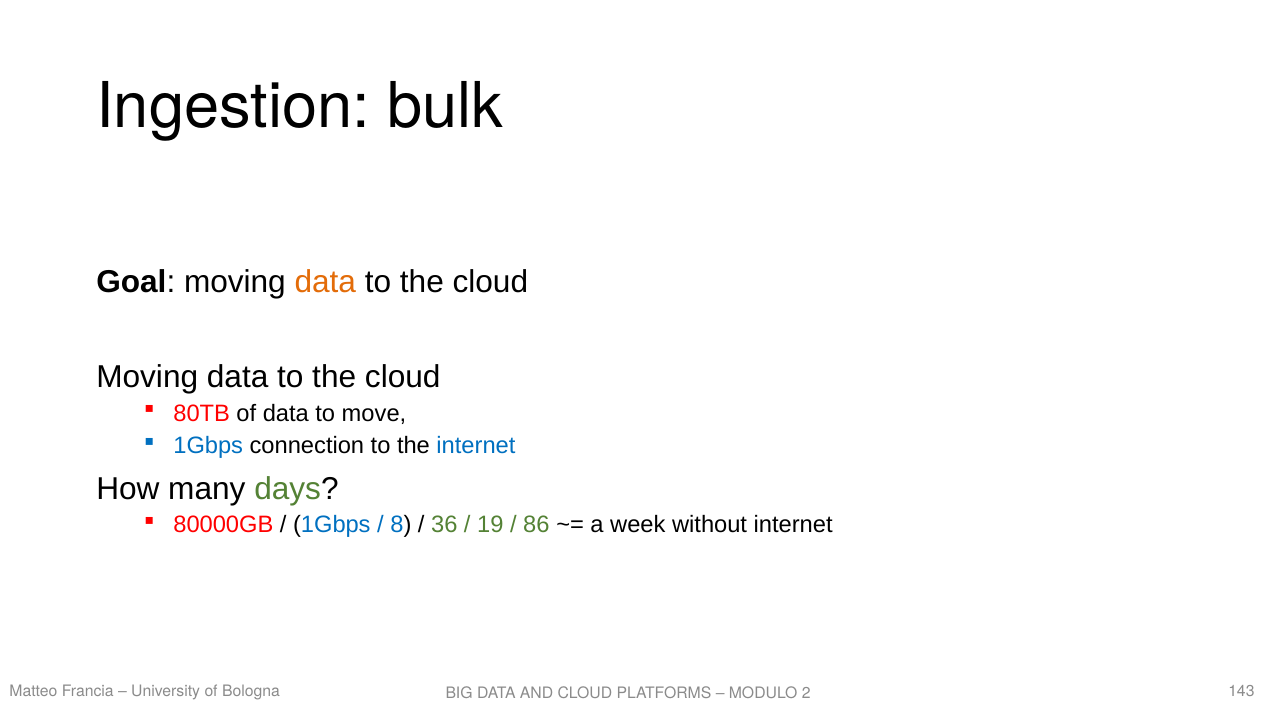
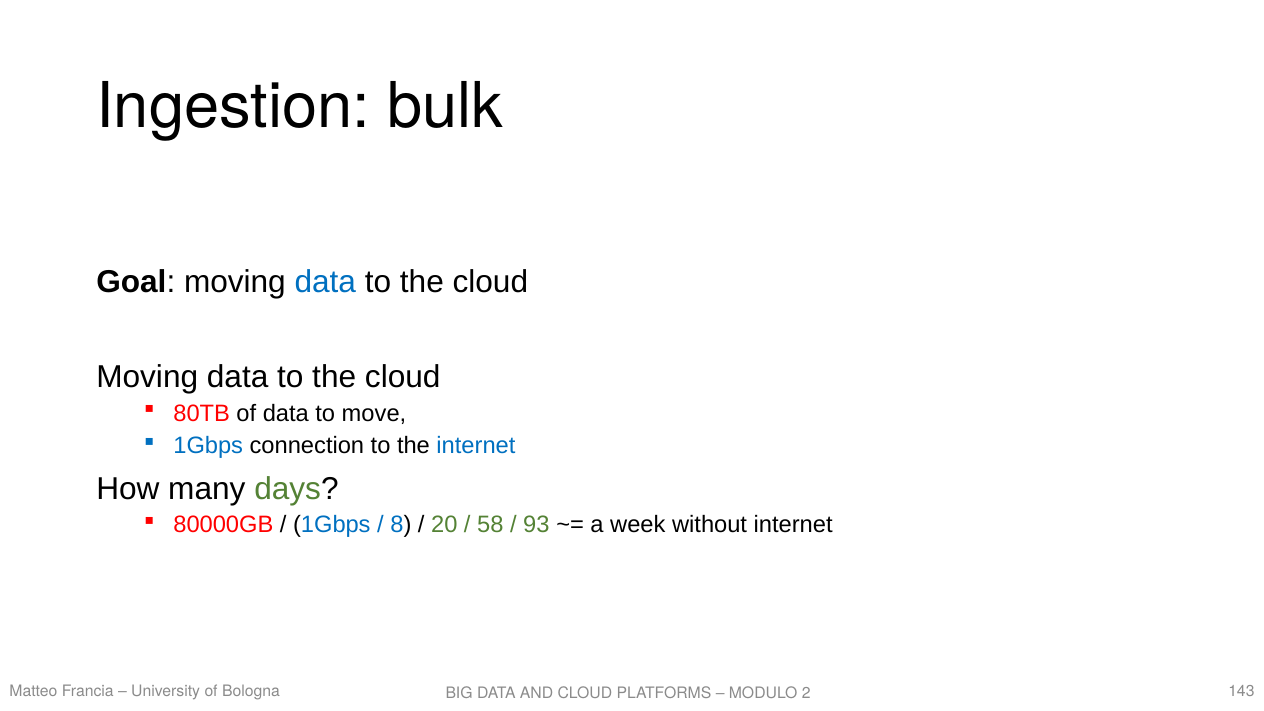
data at (325, 282) colour: orange -> blue
36: 36 -> 20
19: 19 -> 58
86: 86 -> 93
